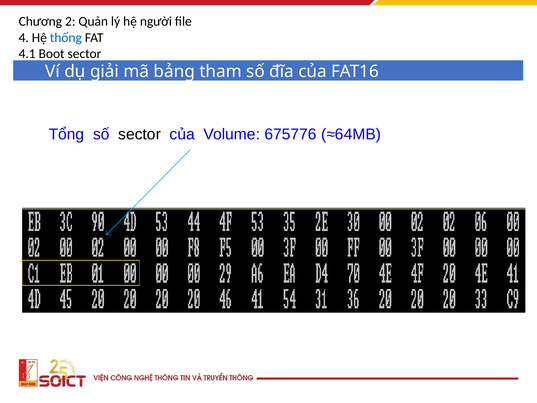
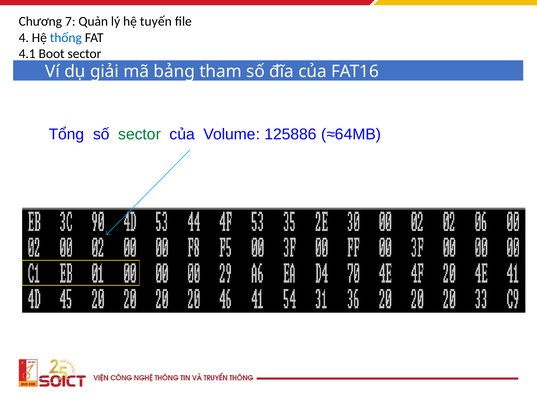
2: 2 -> 7
người: người -> tuyến
sector at (140, 134) colour: black -> green
675776: 675776 -> 125886
